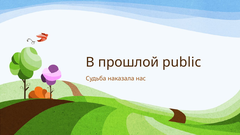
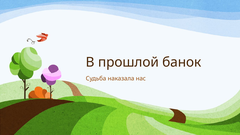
public: public -> банок
